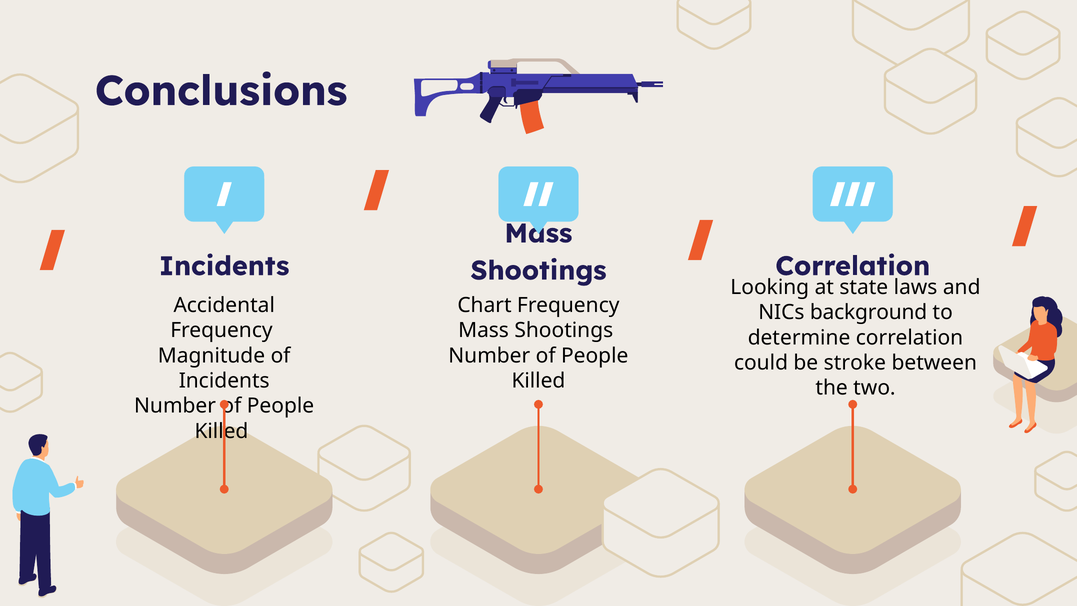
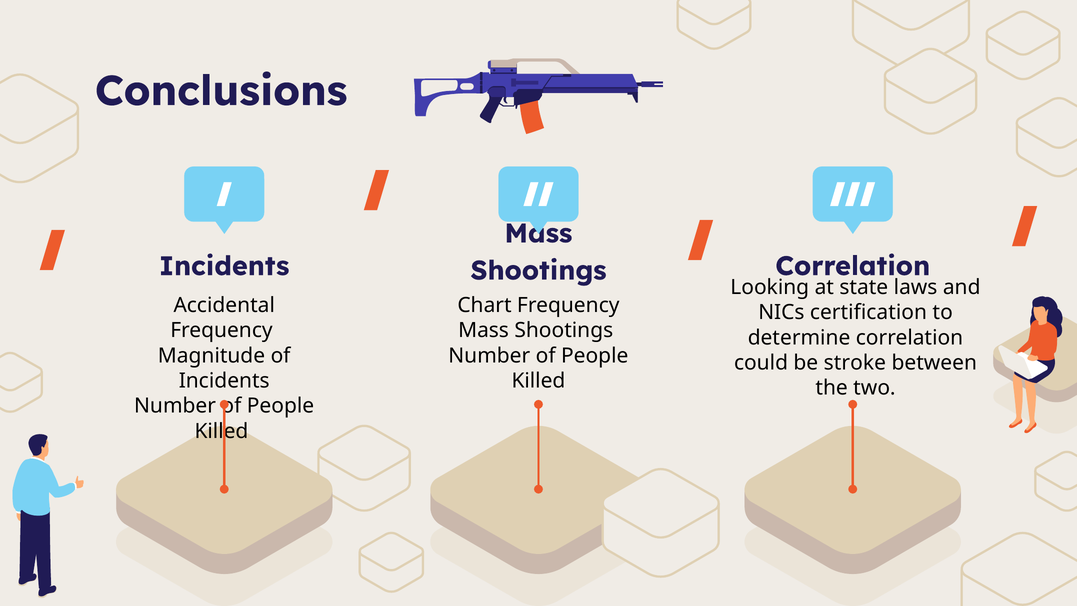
background: background -> certification
